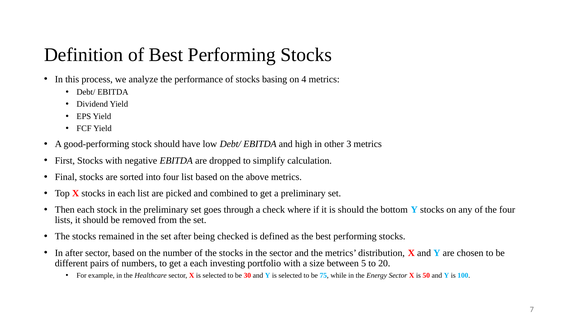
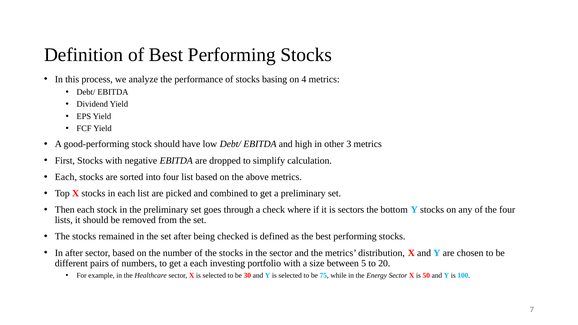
Final at (66, 177): Final -> Each
is should: should -> sectors
